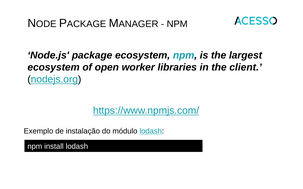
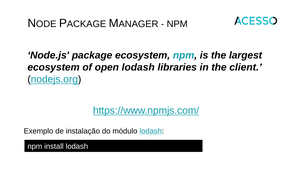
open worker: worker -> lodash
